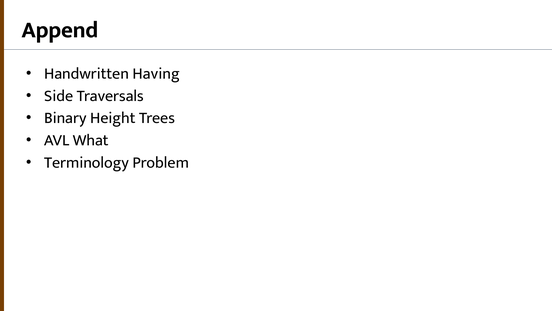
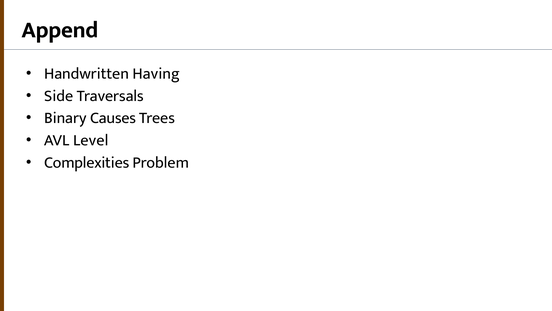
Height: Height -> Causes
What: What -> Level
Terminology: Terminology -> Complexities
